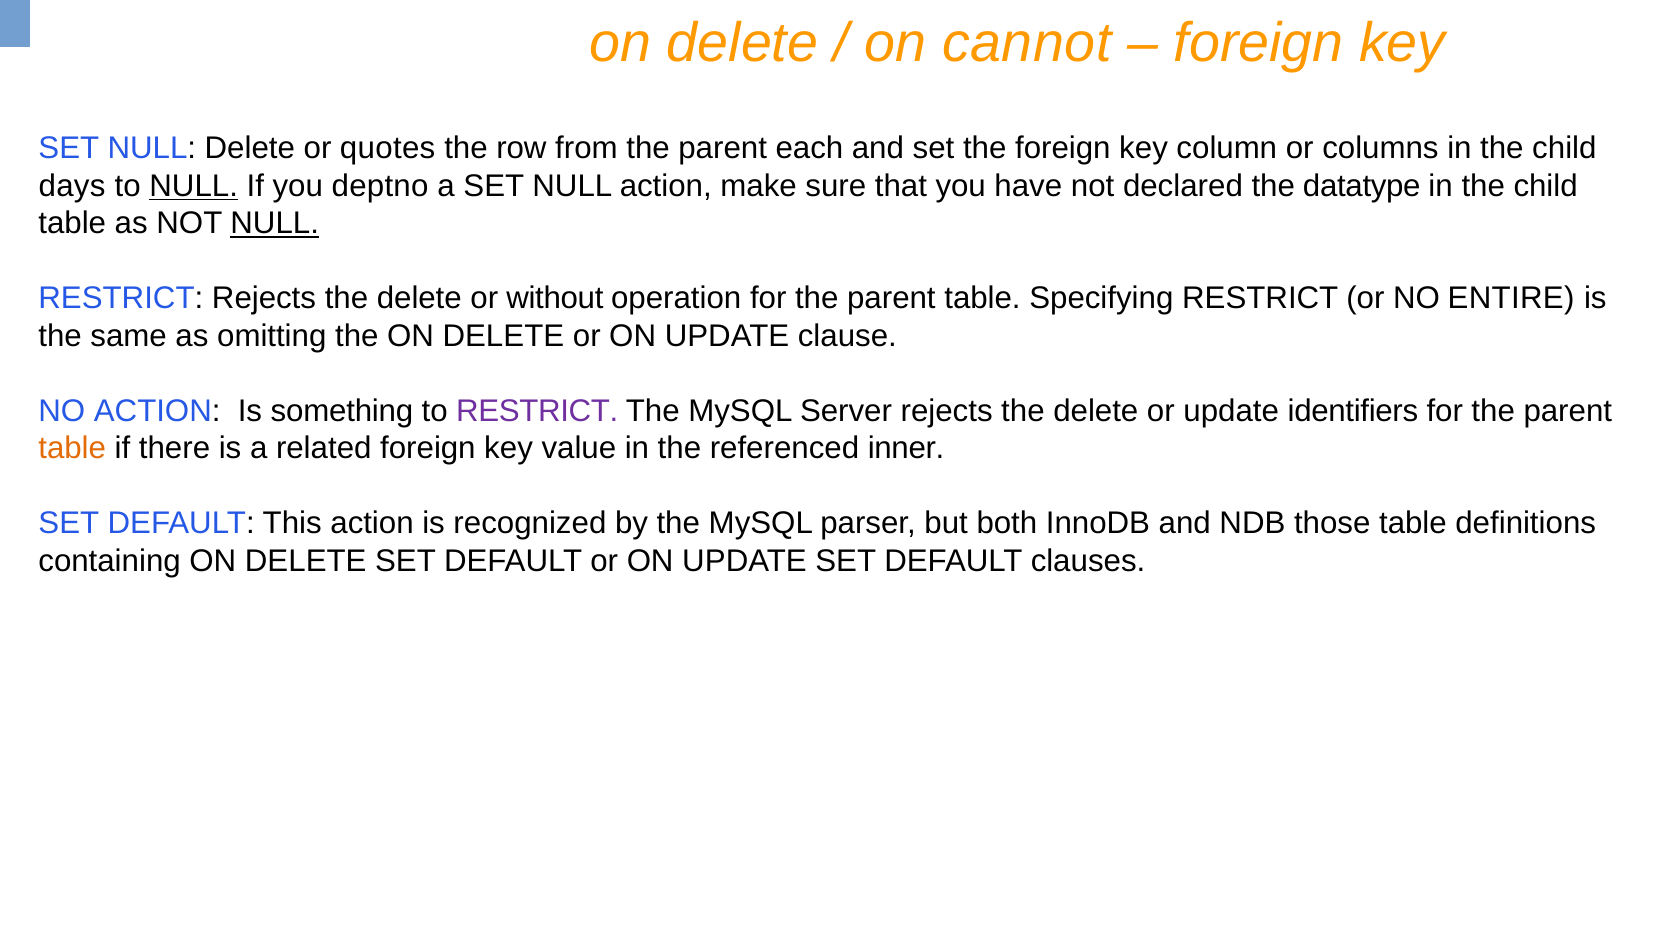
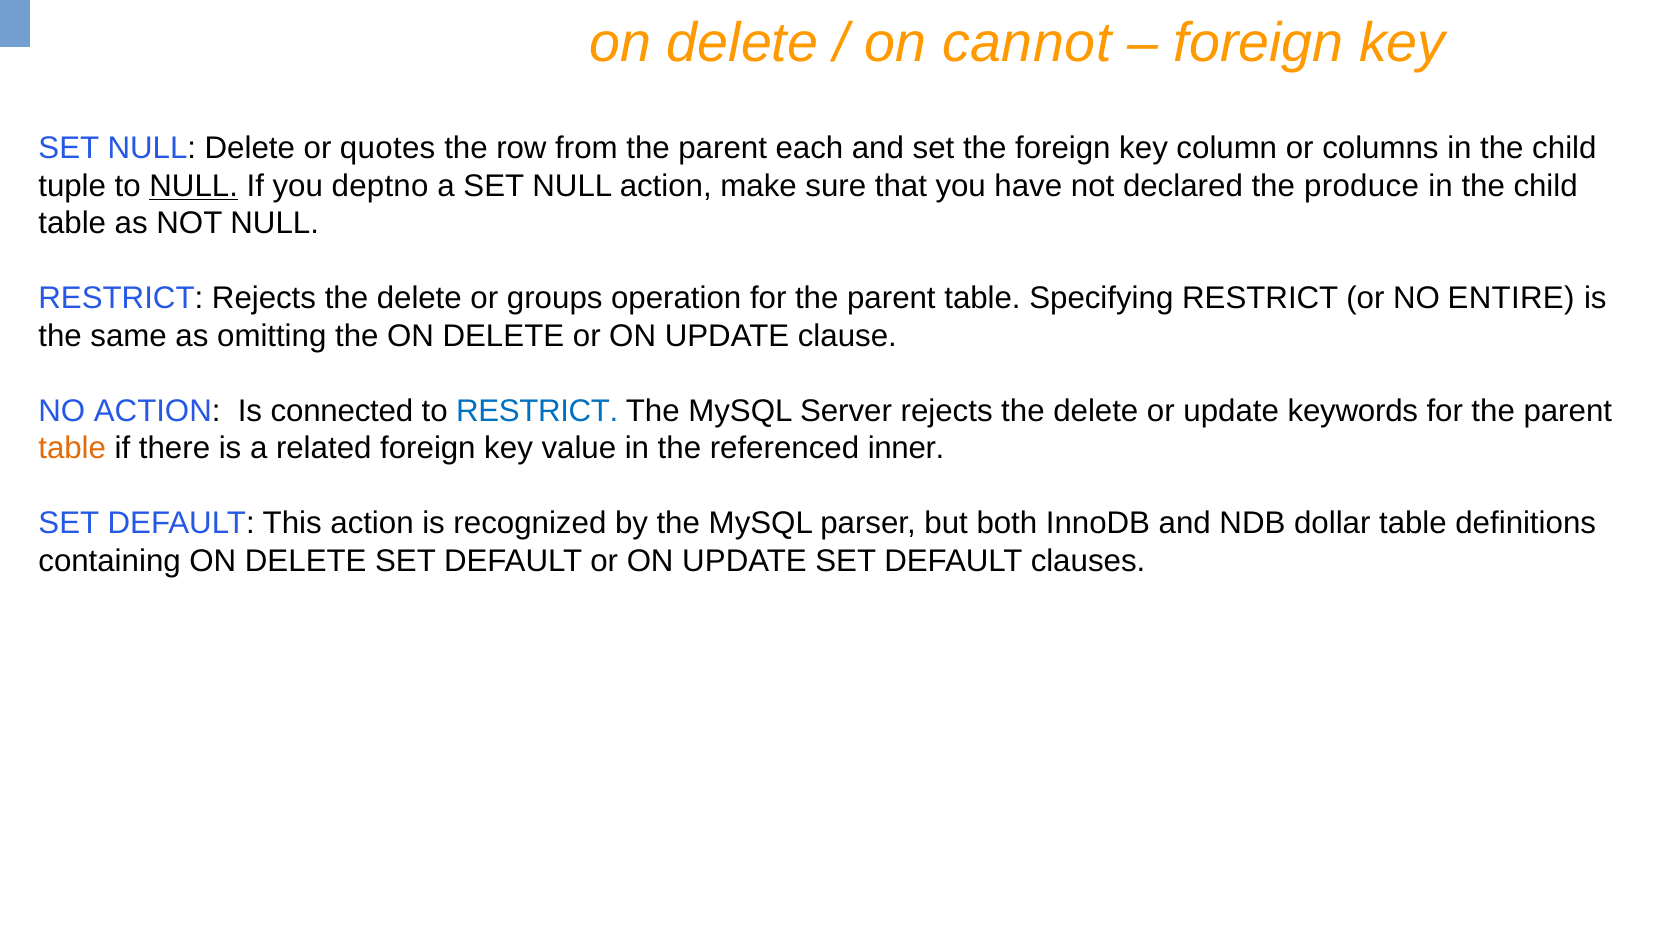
days: days -> tuple
datatype: datatype -> produce
NULL at (275, 223) underline: present -> none
without: without -> groups
something: something -> connected
RESTRICT at (537, 411) colour: purple -> blue
identifiers: identifiers -> keywords
those: those -> dollar
